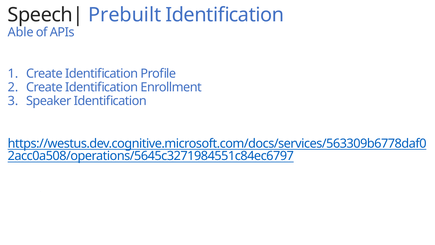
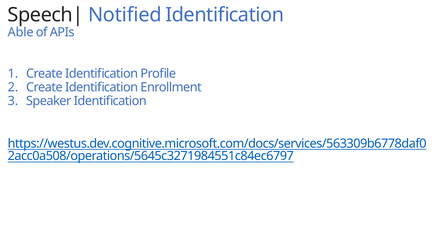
Prebuilt: Prebuilt -> Notified
